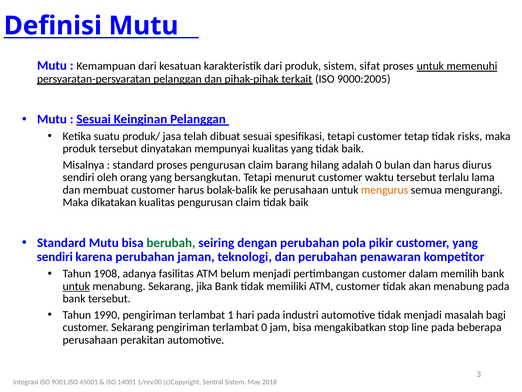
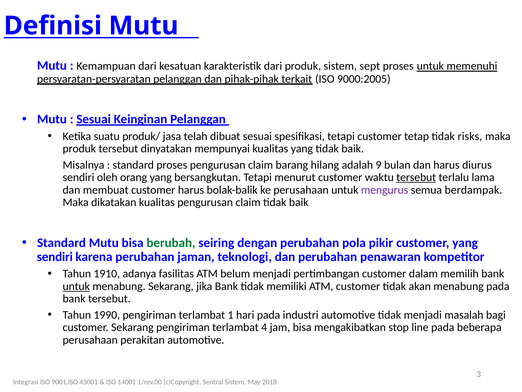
sifat: sifat -> sept
adalah 0: 0 -> 9
tersebut at (416, 177) underline: none -> present
mengurus colour: orange -> purple
mengurangi: mengurangi -> berdampak
1908: 1908 -> 1910
terlambat 0: 0 -> 4
